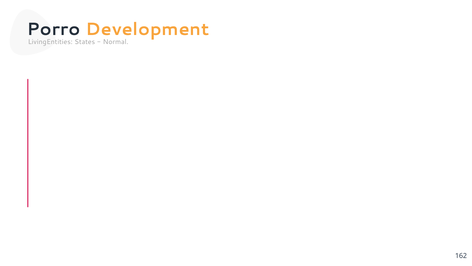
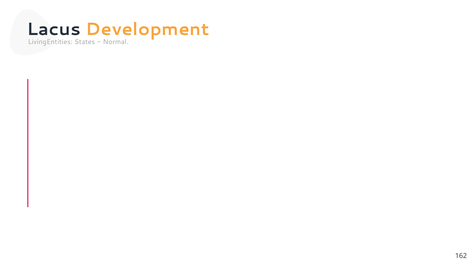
Porro: Porro -> Lacus
